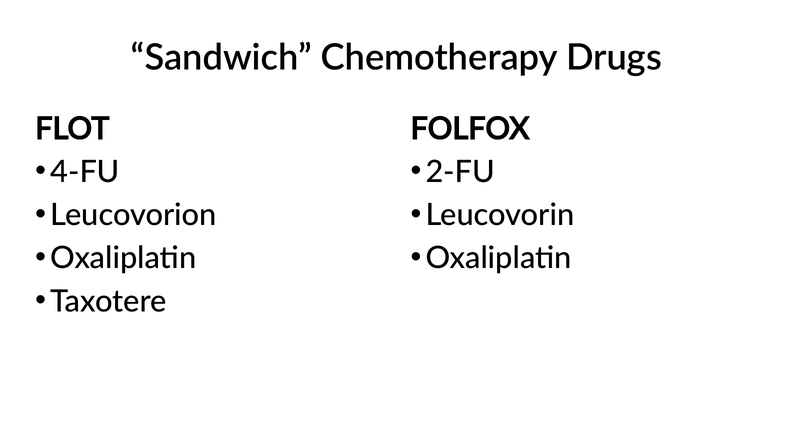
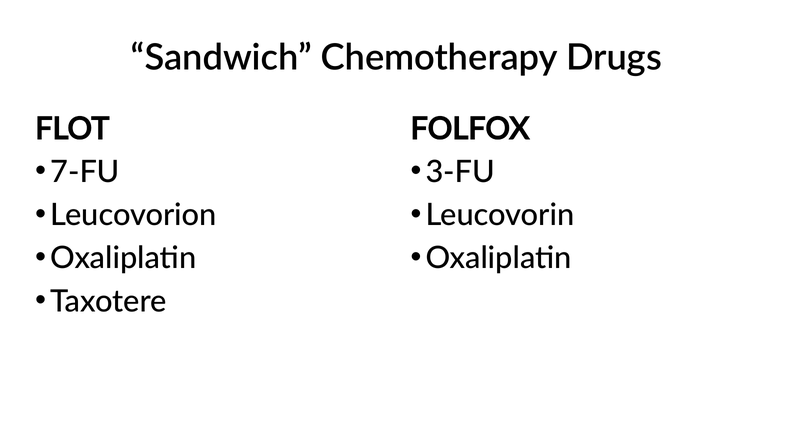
4-FU: 4-FU -> 7-FU
2-FU: 2-FU -> 3-FU
